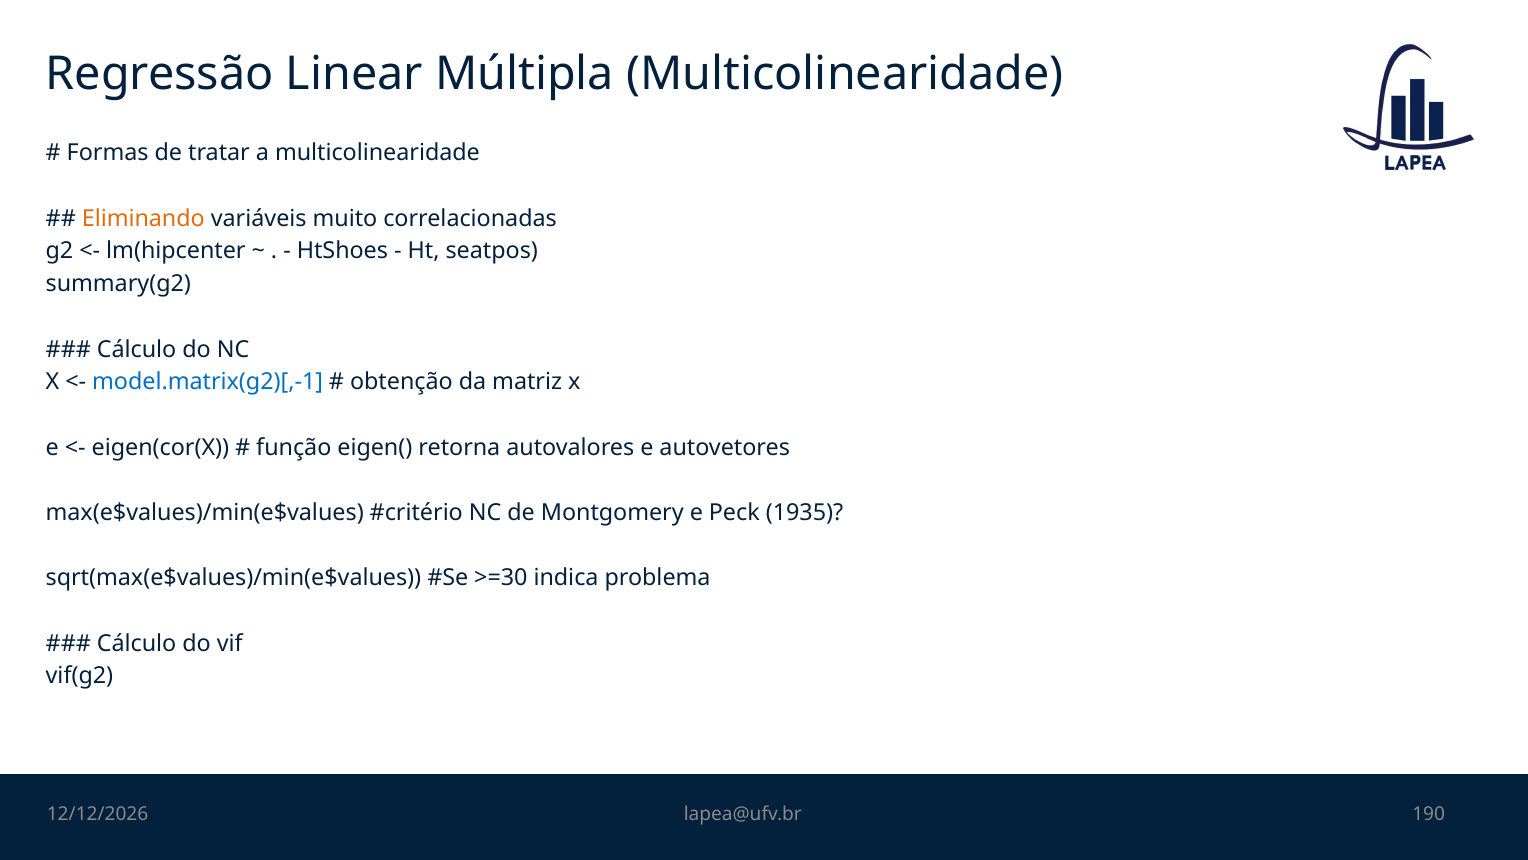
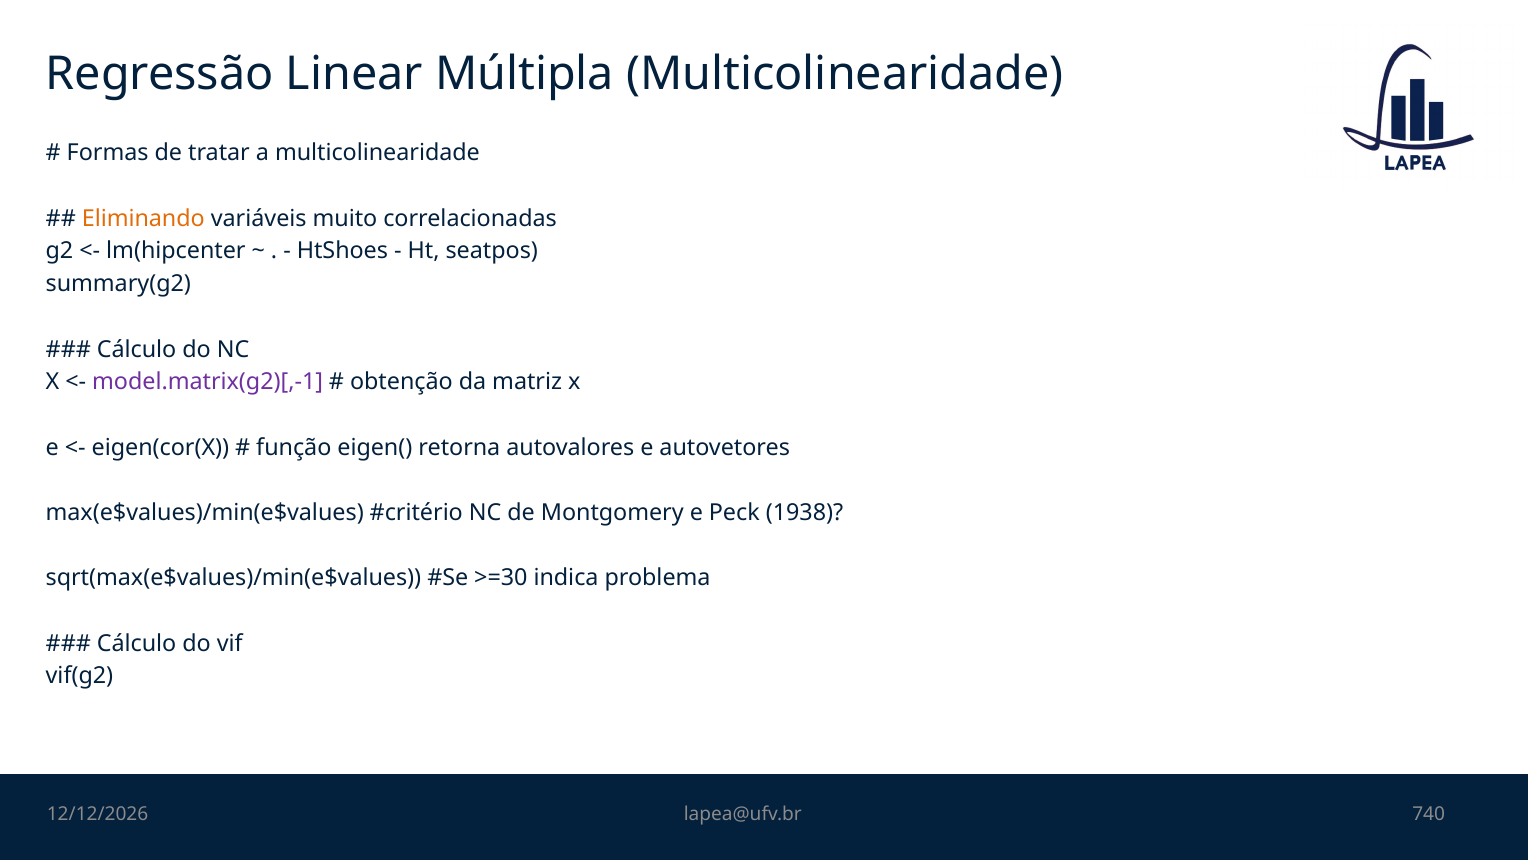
model.matrix(g2)[,-1 colour: blue -> purple
1935: 1935 -> 1938
190: 190 -> 740
